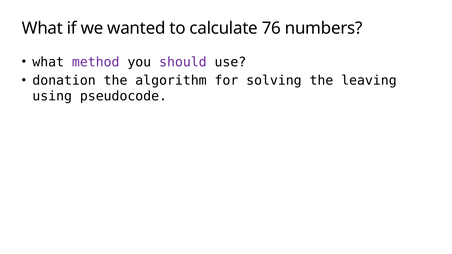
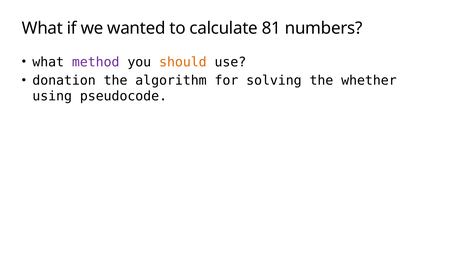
76: 76 -> 81
should colour: purple -> orange
leaving: leaving -> whether
